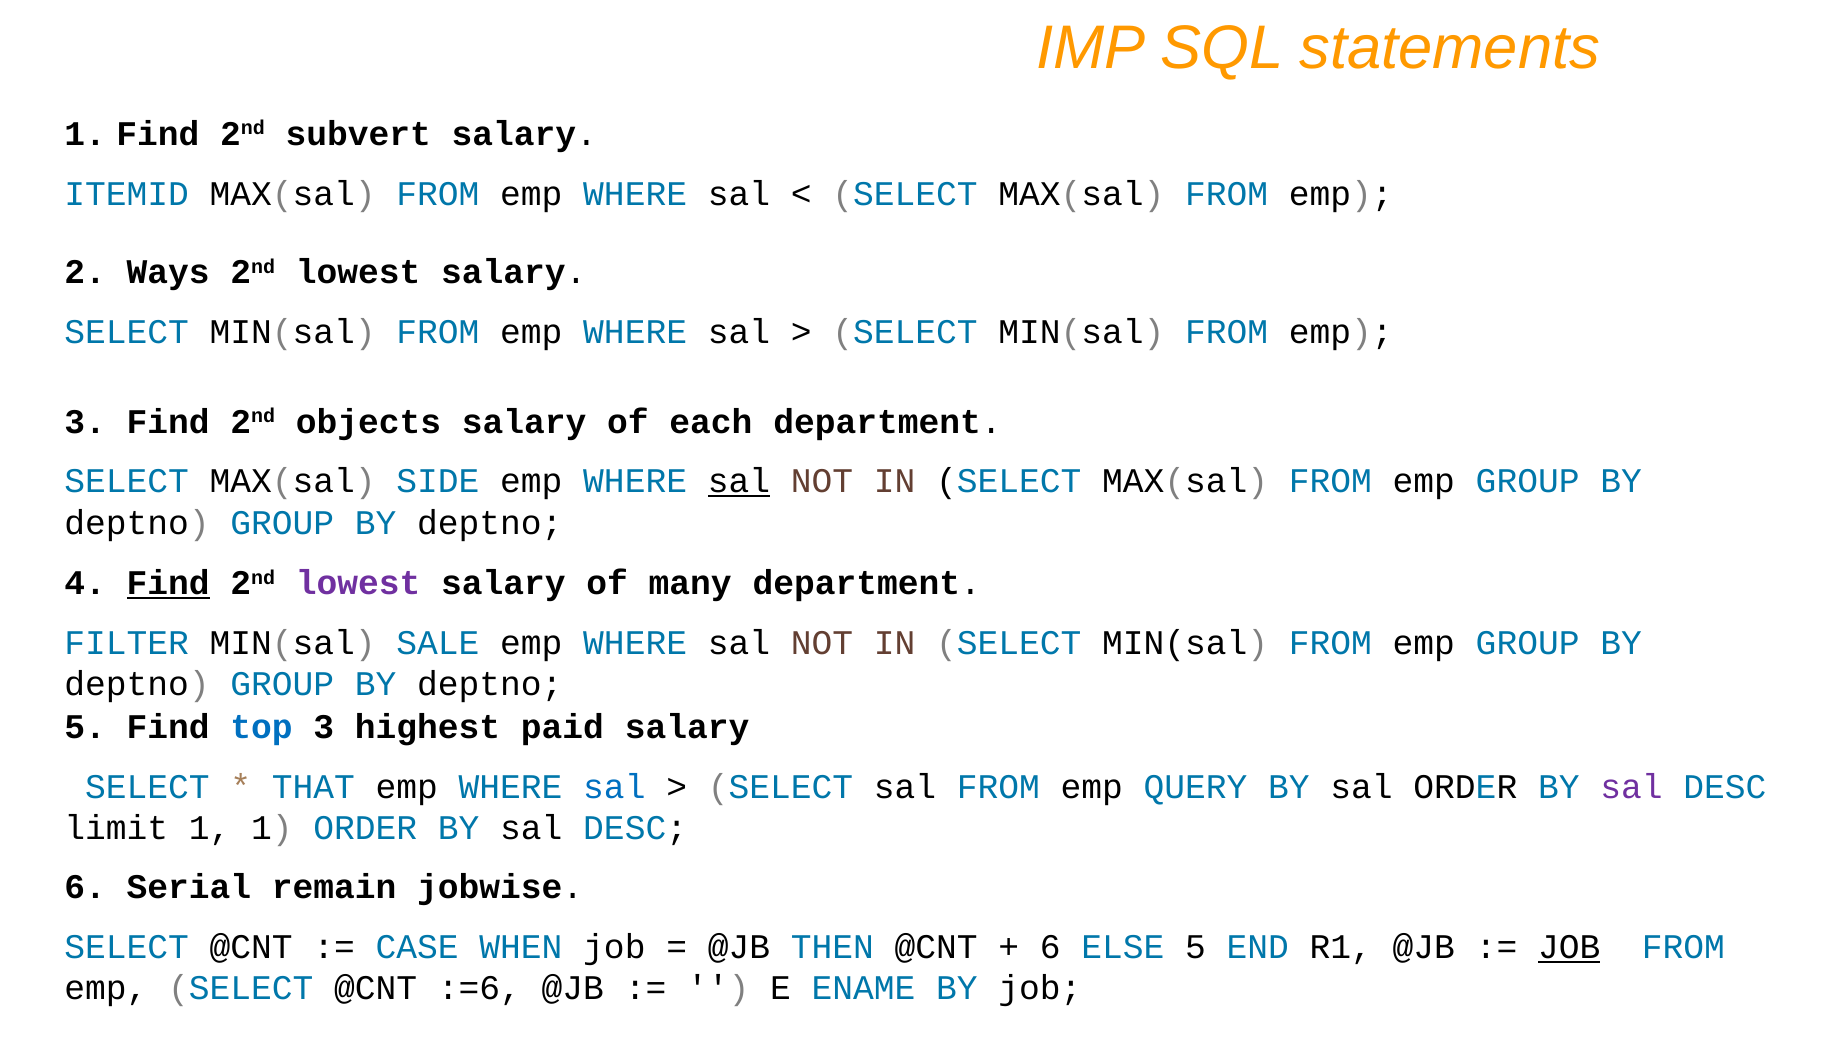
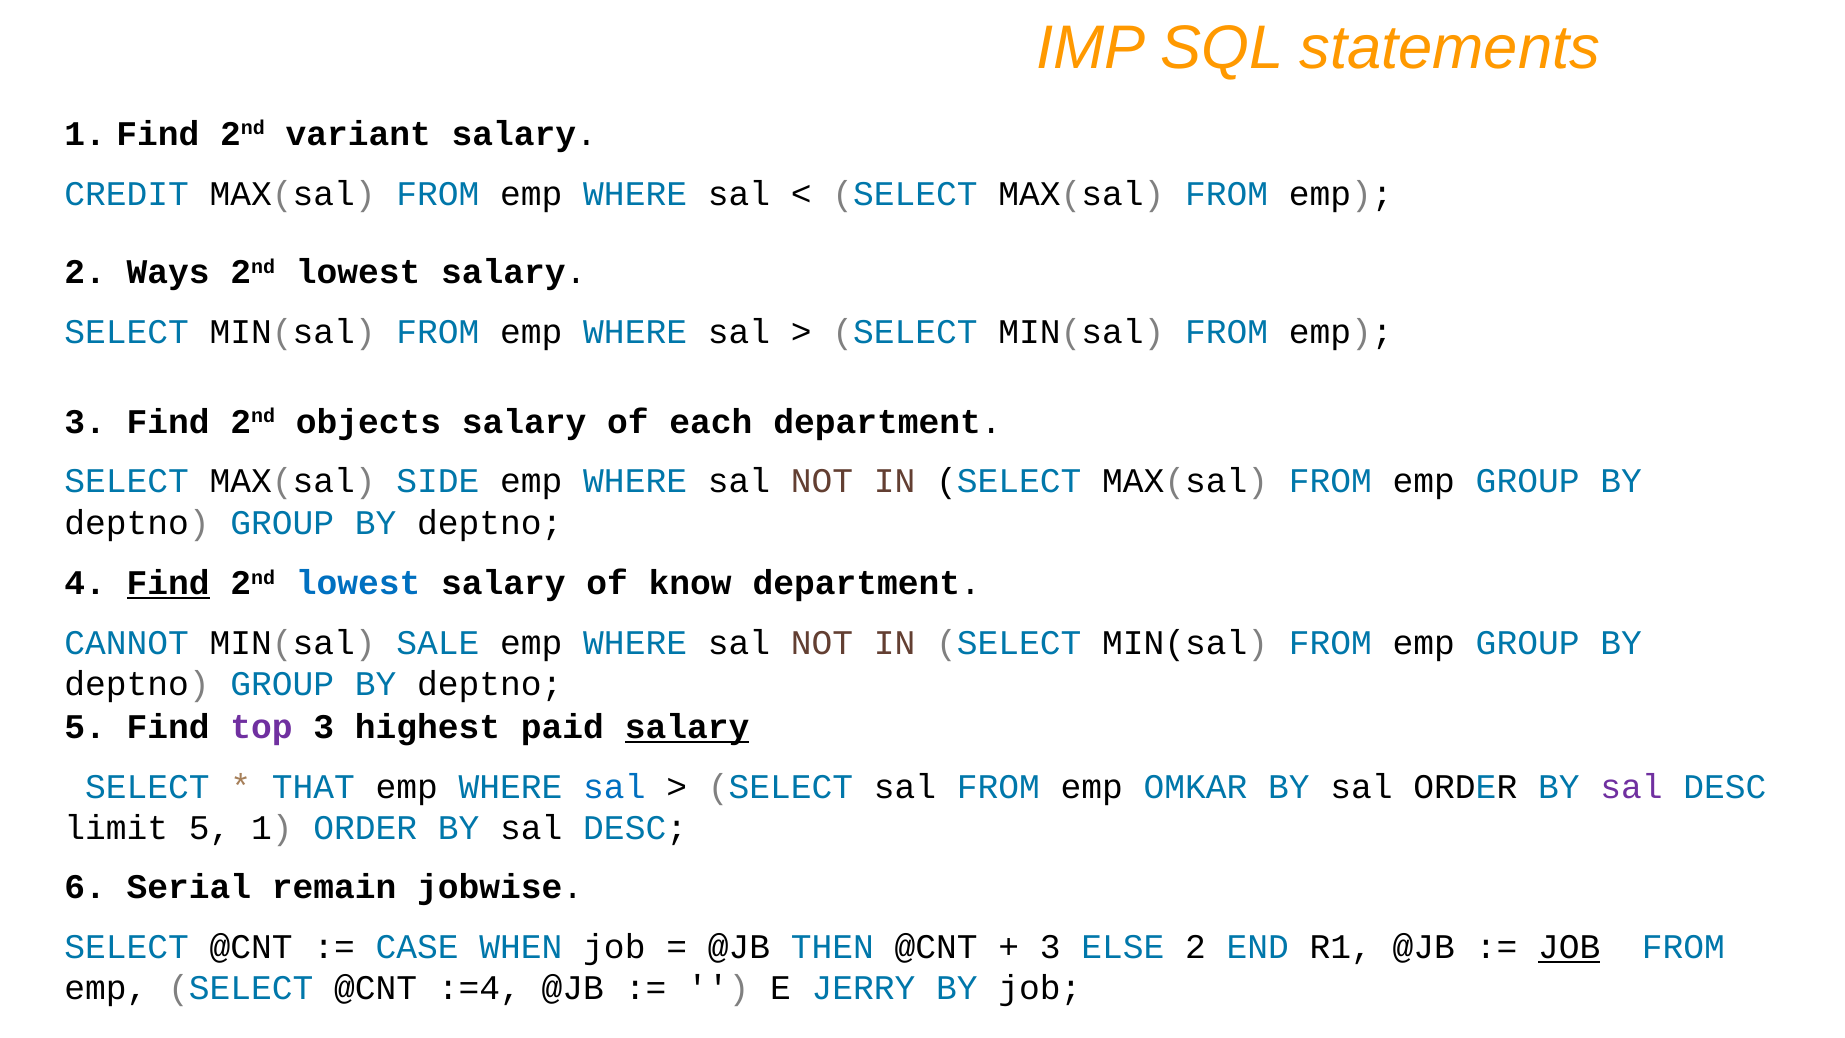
subvert: subvert -> variant
ITEMID: ITEMID -> CREDIT
sal at (739, 481) underline: present -> none
lowest at (358, 583) colour: purple -> blue
many: many -> know
FILTER: FILTER -> CANNOT
top colour: blue -> purple
salary at (687, 727) underline: none -> present
QUERY: QUERY -> OMKAR
limit 1: 1 -> 5
6 at (1050, 947): 6 -> 3
ELSE 5: 5 -> 2
:=6: :=6 -> :=4
ENAME: ENAME -> JERRY
